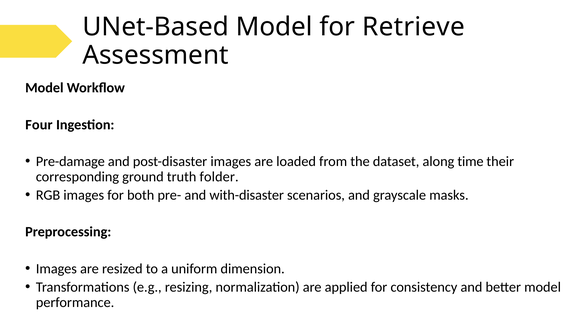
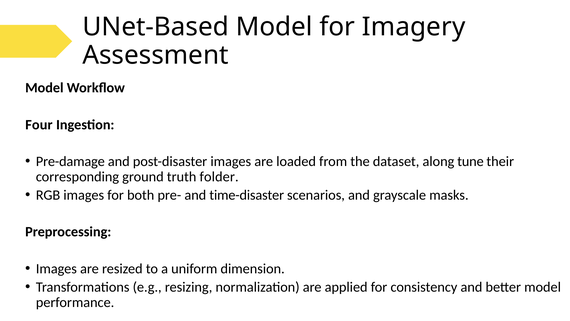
Retrieve: Retrieve -> Imagery
time: time -> tune
with-disaster: with-disaster -> time-disaster
